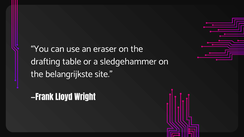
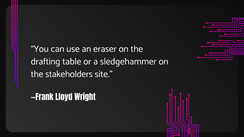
belangrijkste: belangrijkste -> stakeholders
